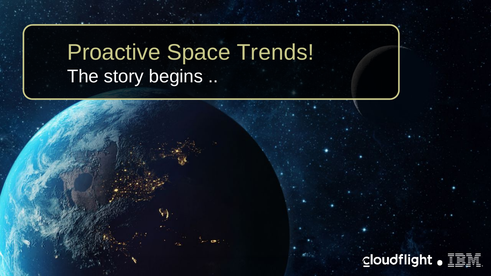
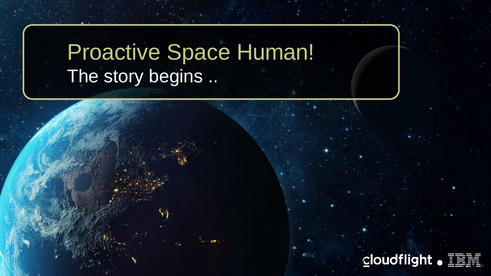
Trends: Trends -> Human
